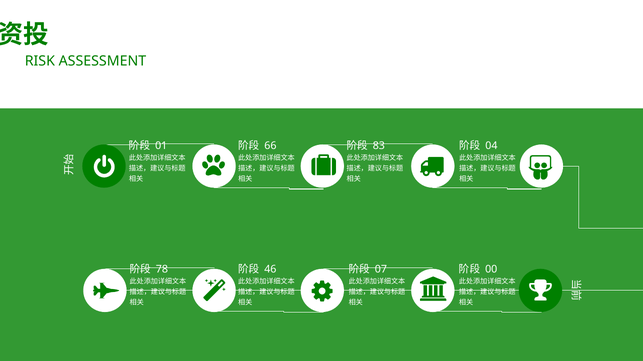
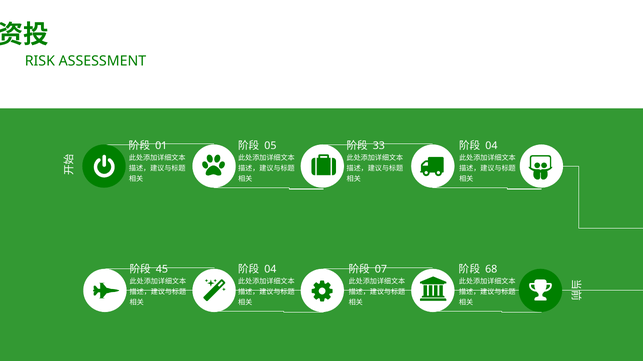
66: 66 -> 05
83: 83 -> 33
78: 78 -> 45
46 at (270, 270): 46 -> 04
00: 00 -> 68
